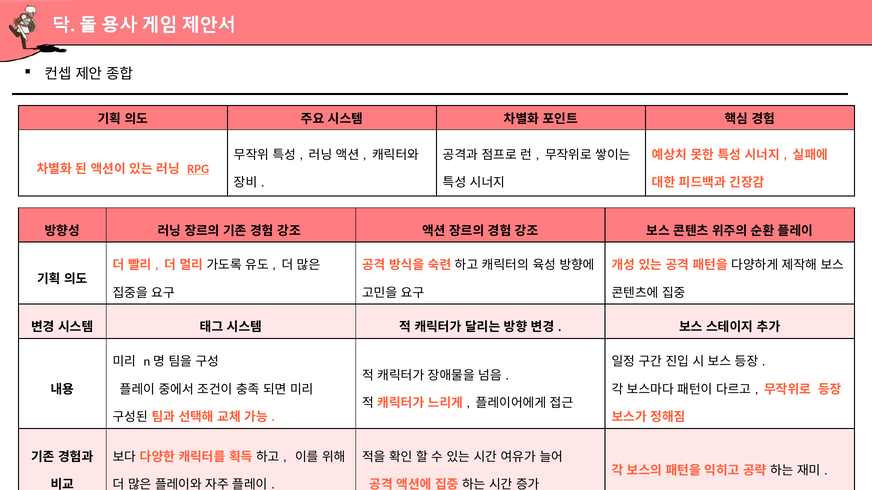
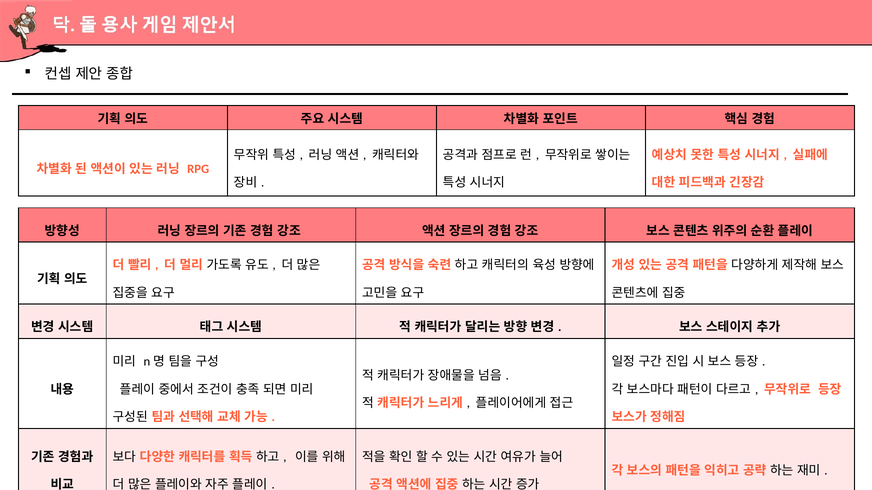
RPG underline: present -> none
